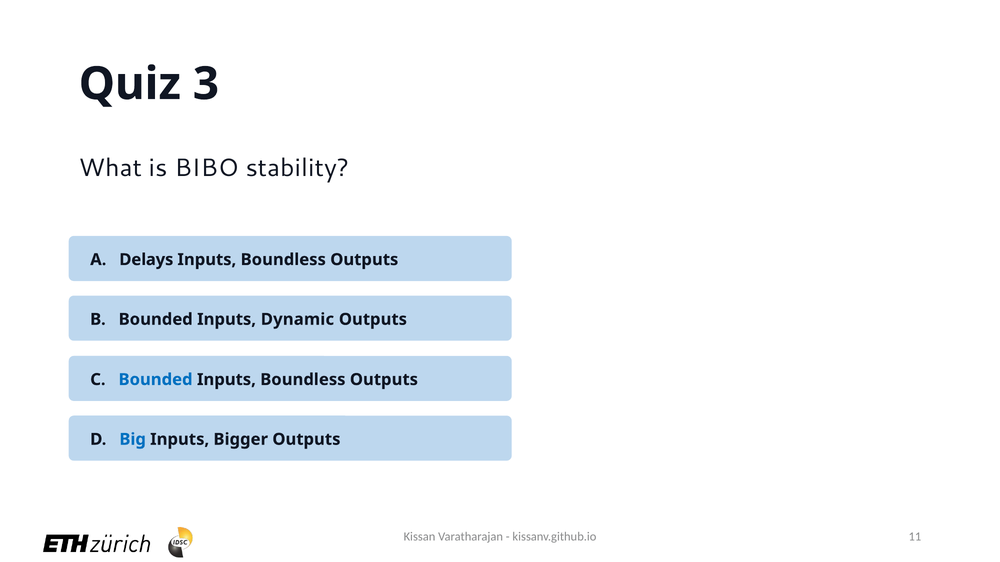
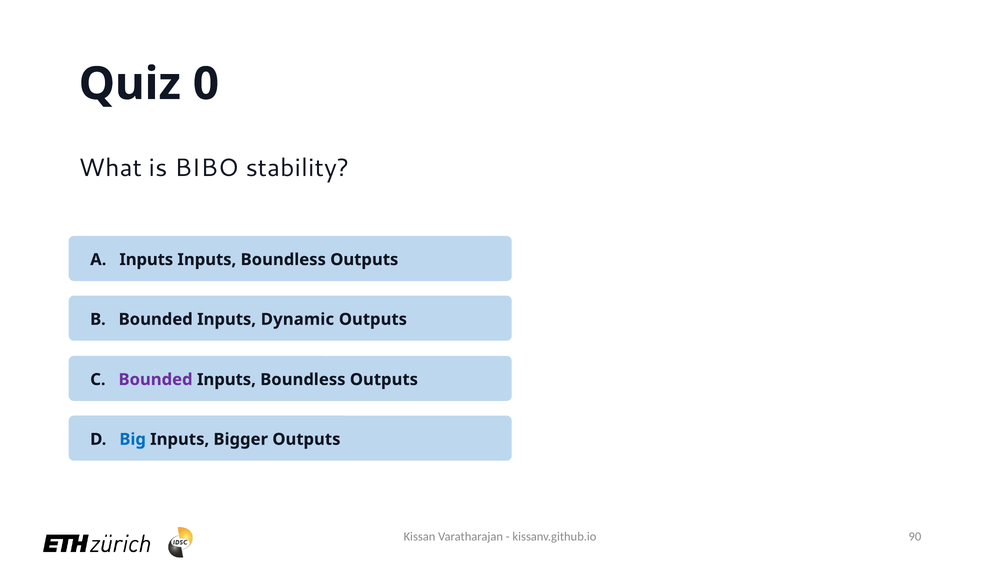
3: 3 -> 0
A Delays: Delays -> Inputs
Bounded at (156, 380) colour: blue -> purple
11: 11 -> 90
